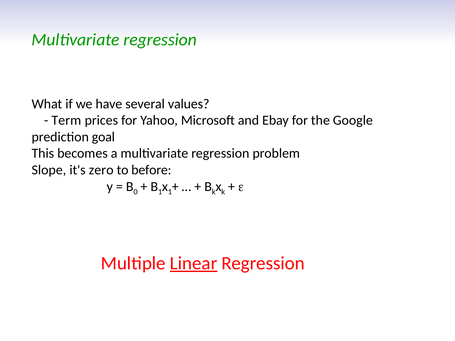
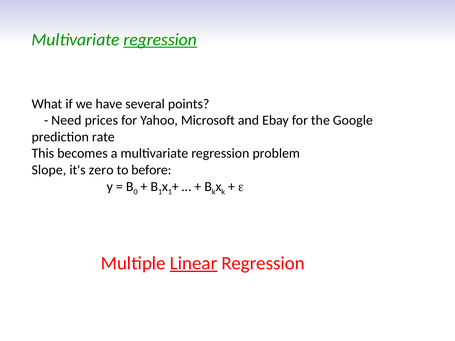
regression at (160, 40) underline: none -> present
values: values -> points
Term: Term -> Need
goal: goal -> rate
